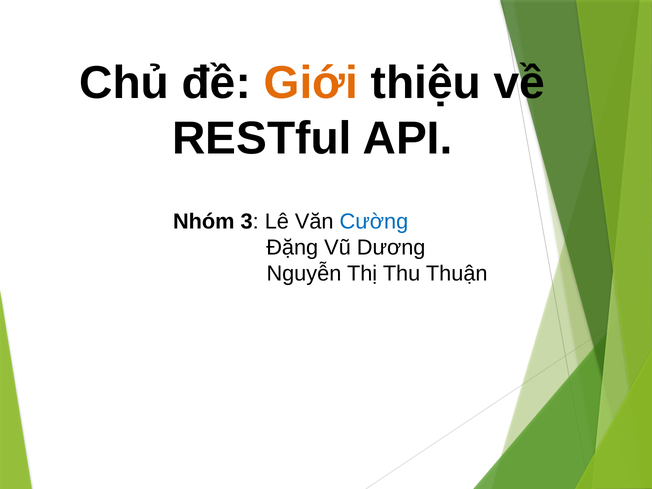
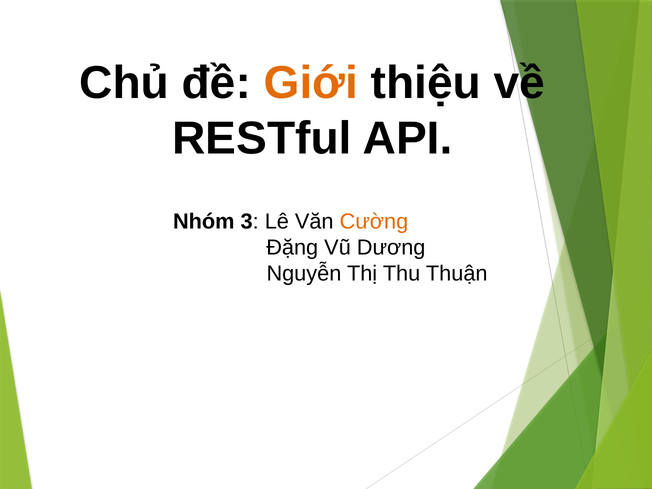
Cường colour: blue -> orange
